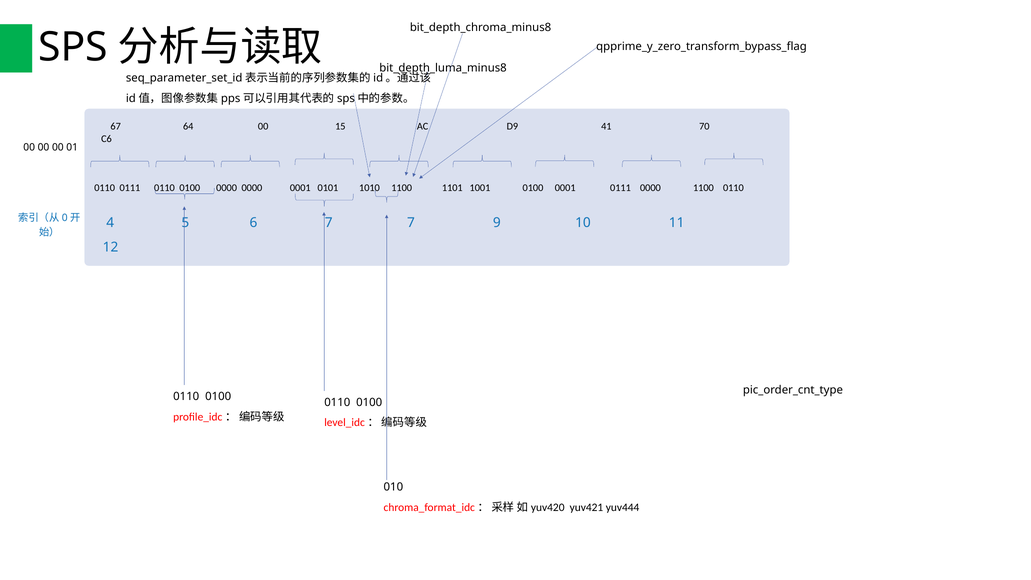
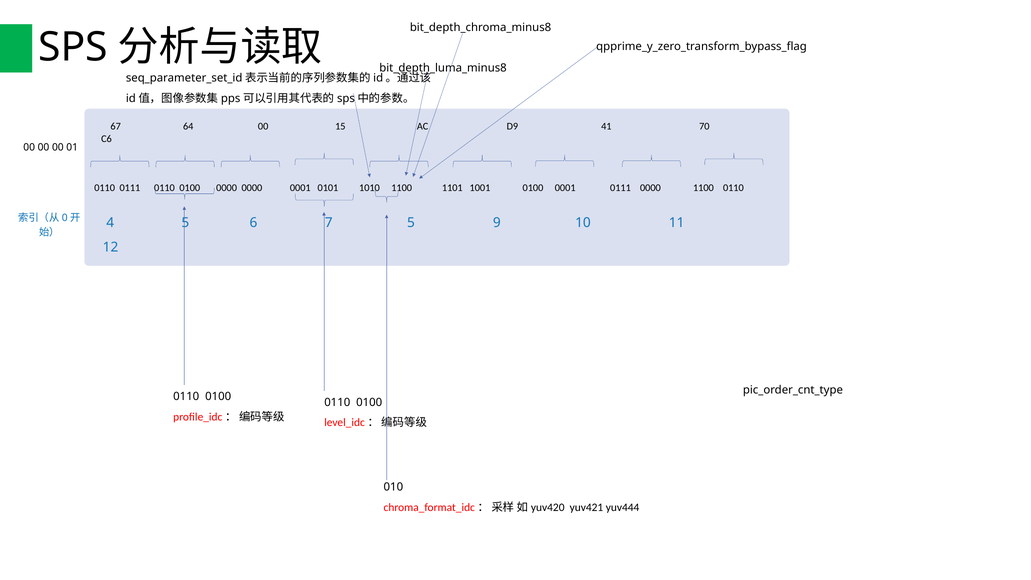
7 7: 7 -> 5
